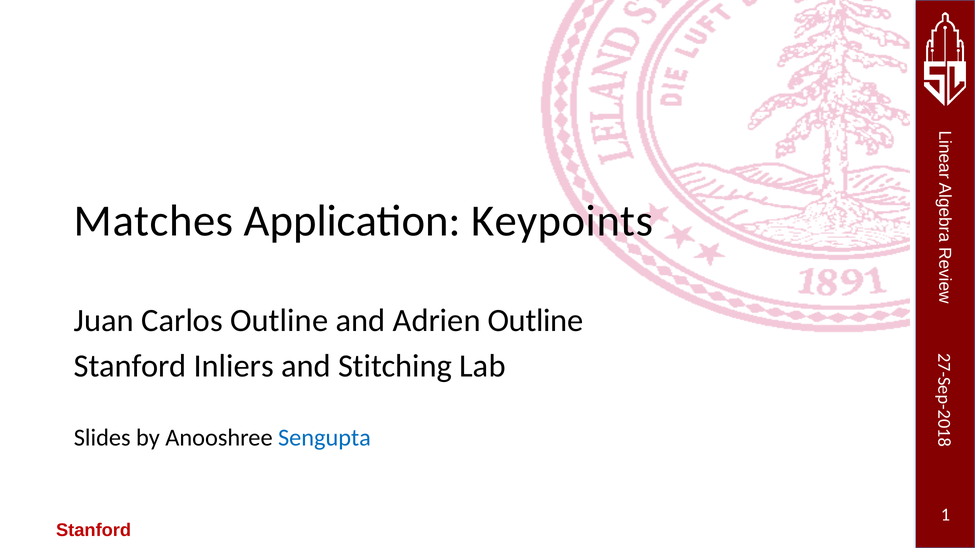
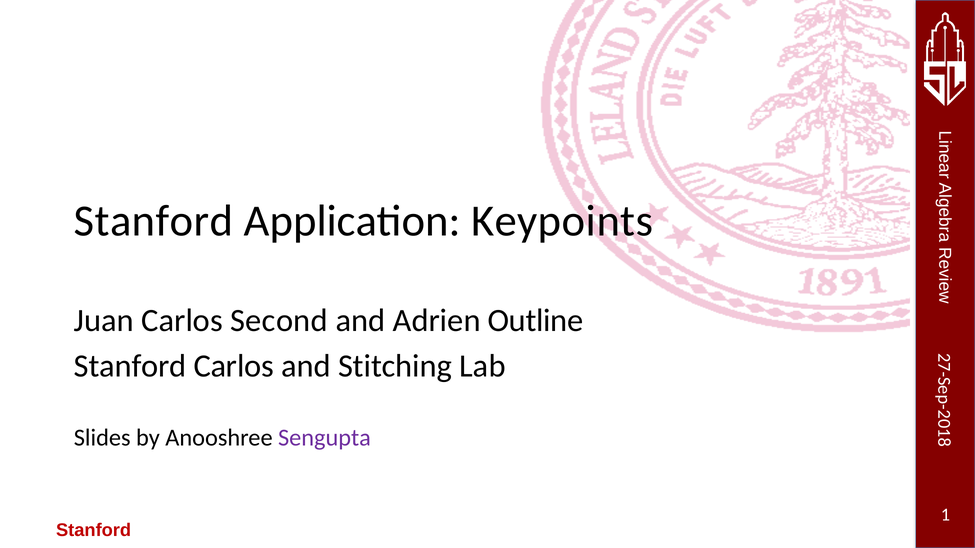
Matches at (154, 221): Matches -> Stanford
Carlos Outline: Outline -> Second
Stanford Inliers: Inliers -> Carlos
Sengupta colour: blue -> purple
